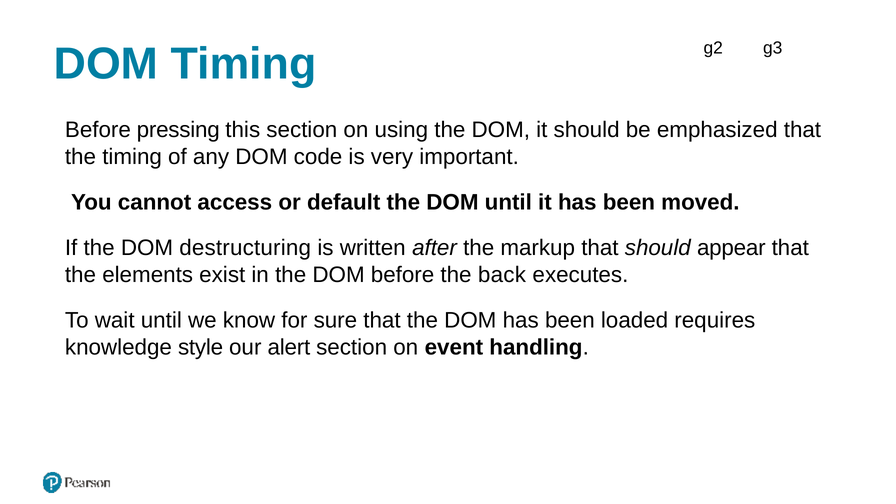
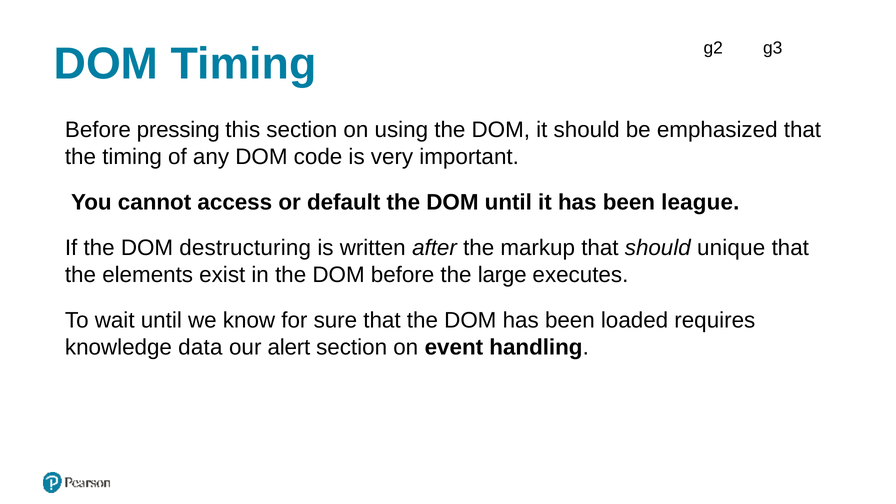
moved: moved -> league
appear: appear -> unique
back: back -> large
style: style -> data
